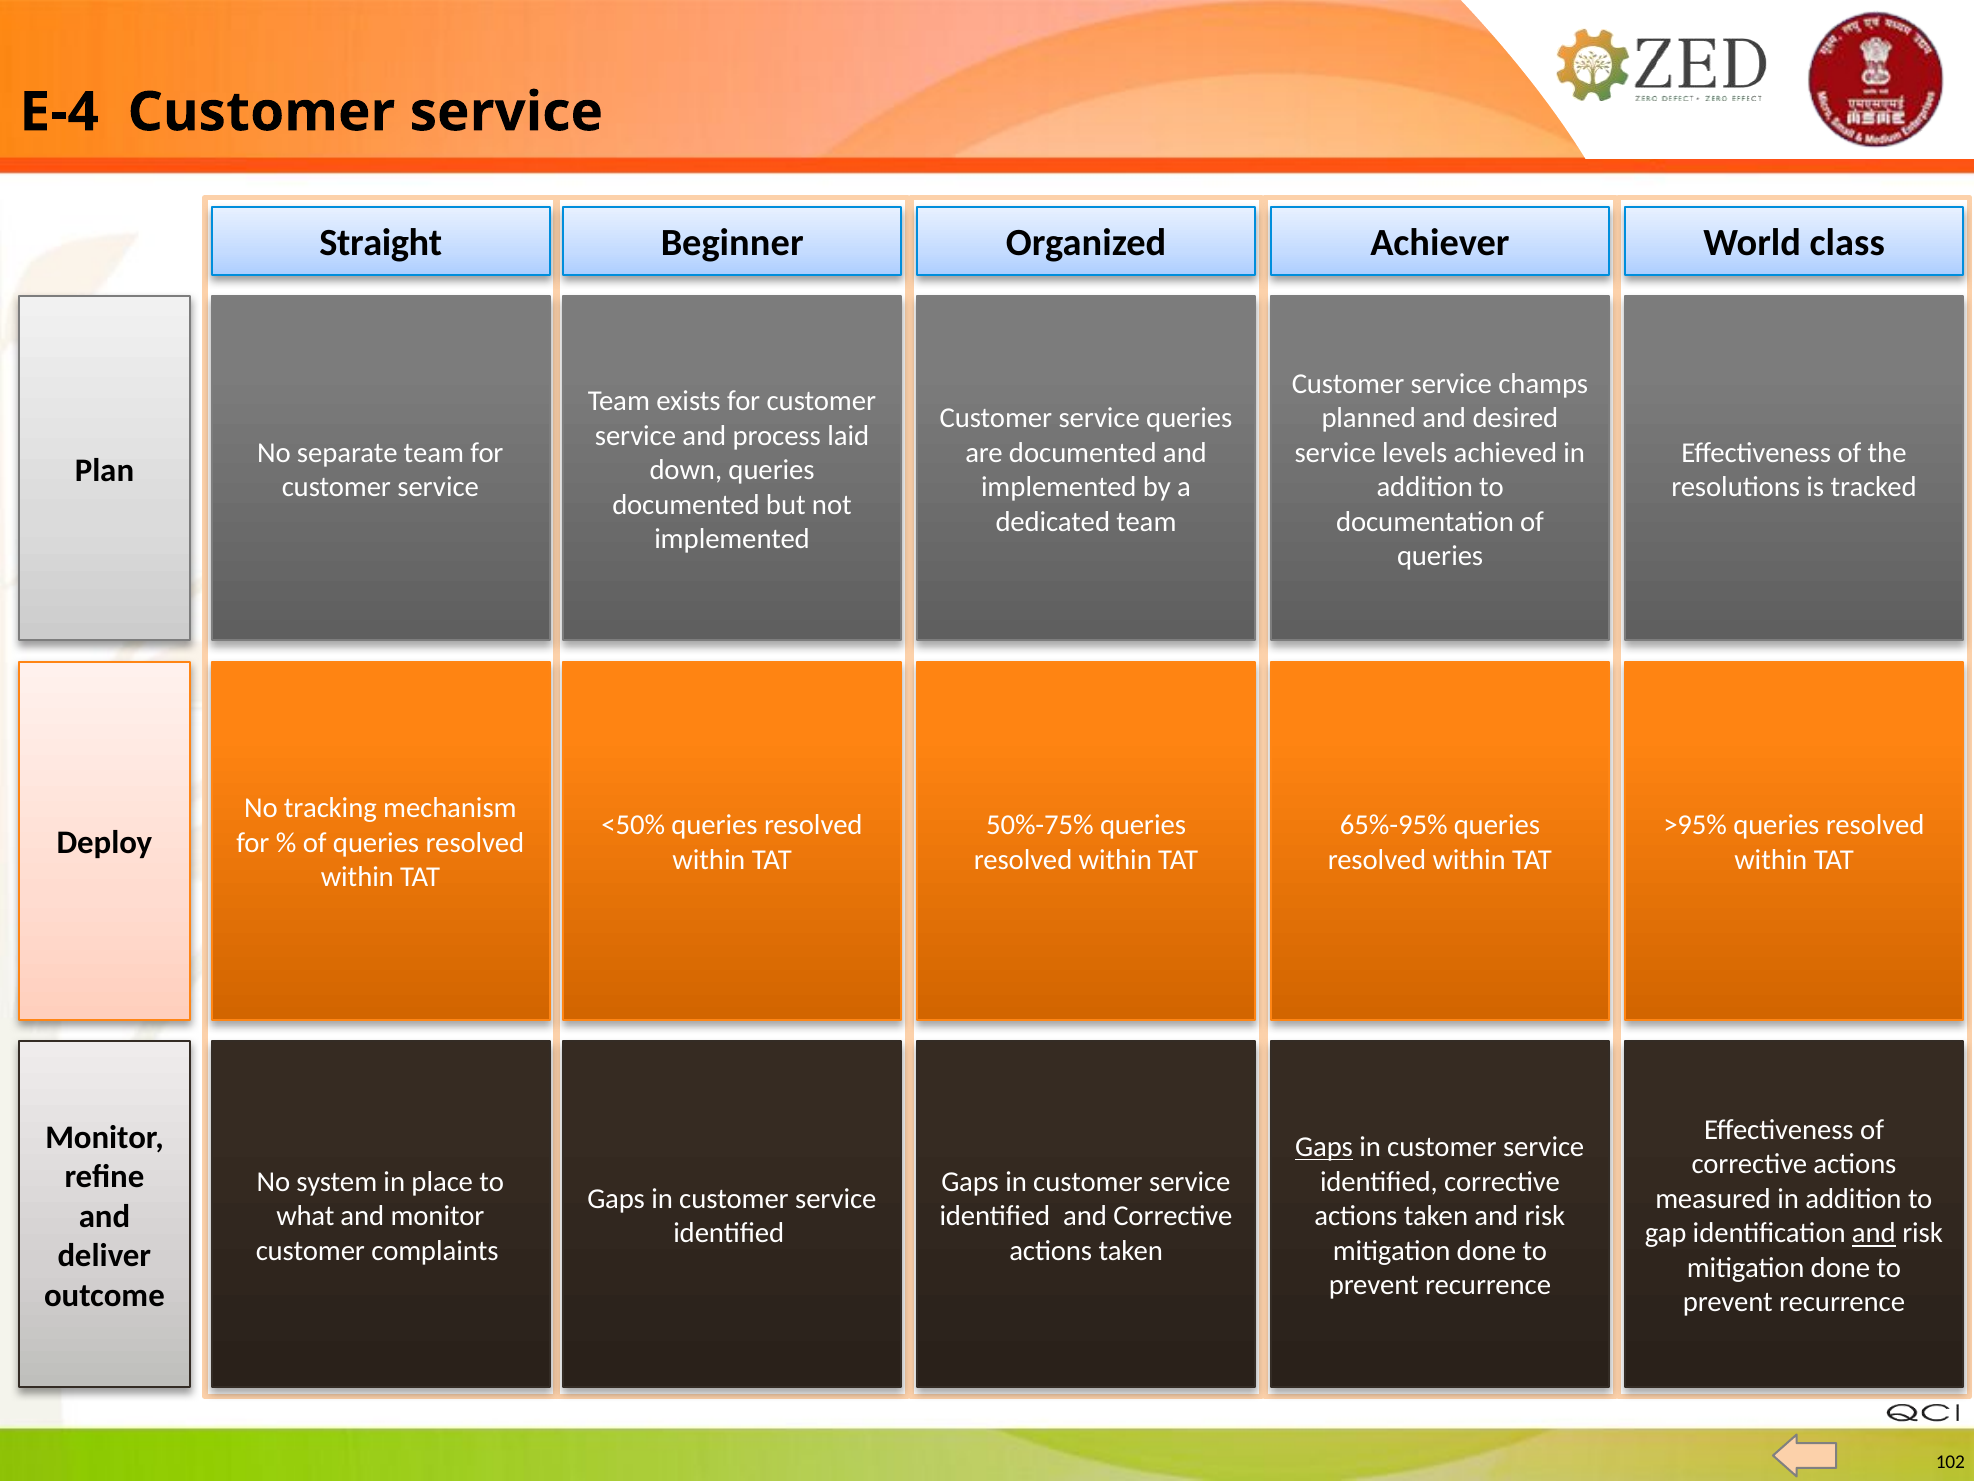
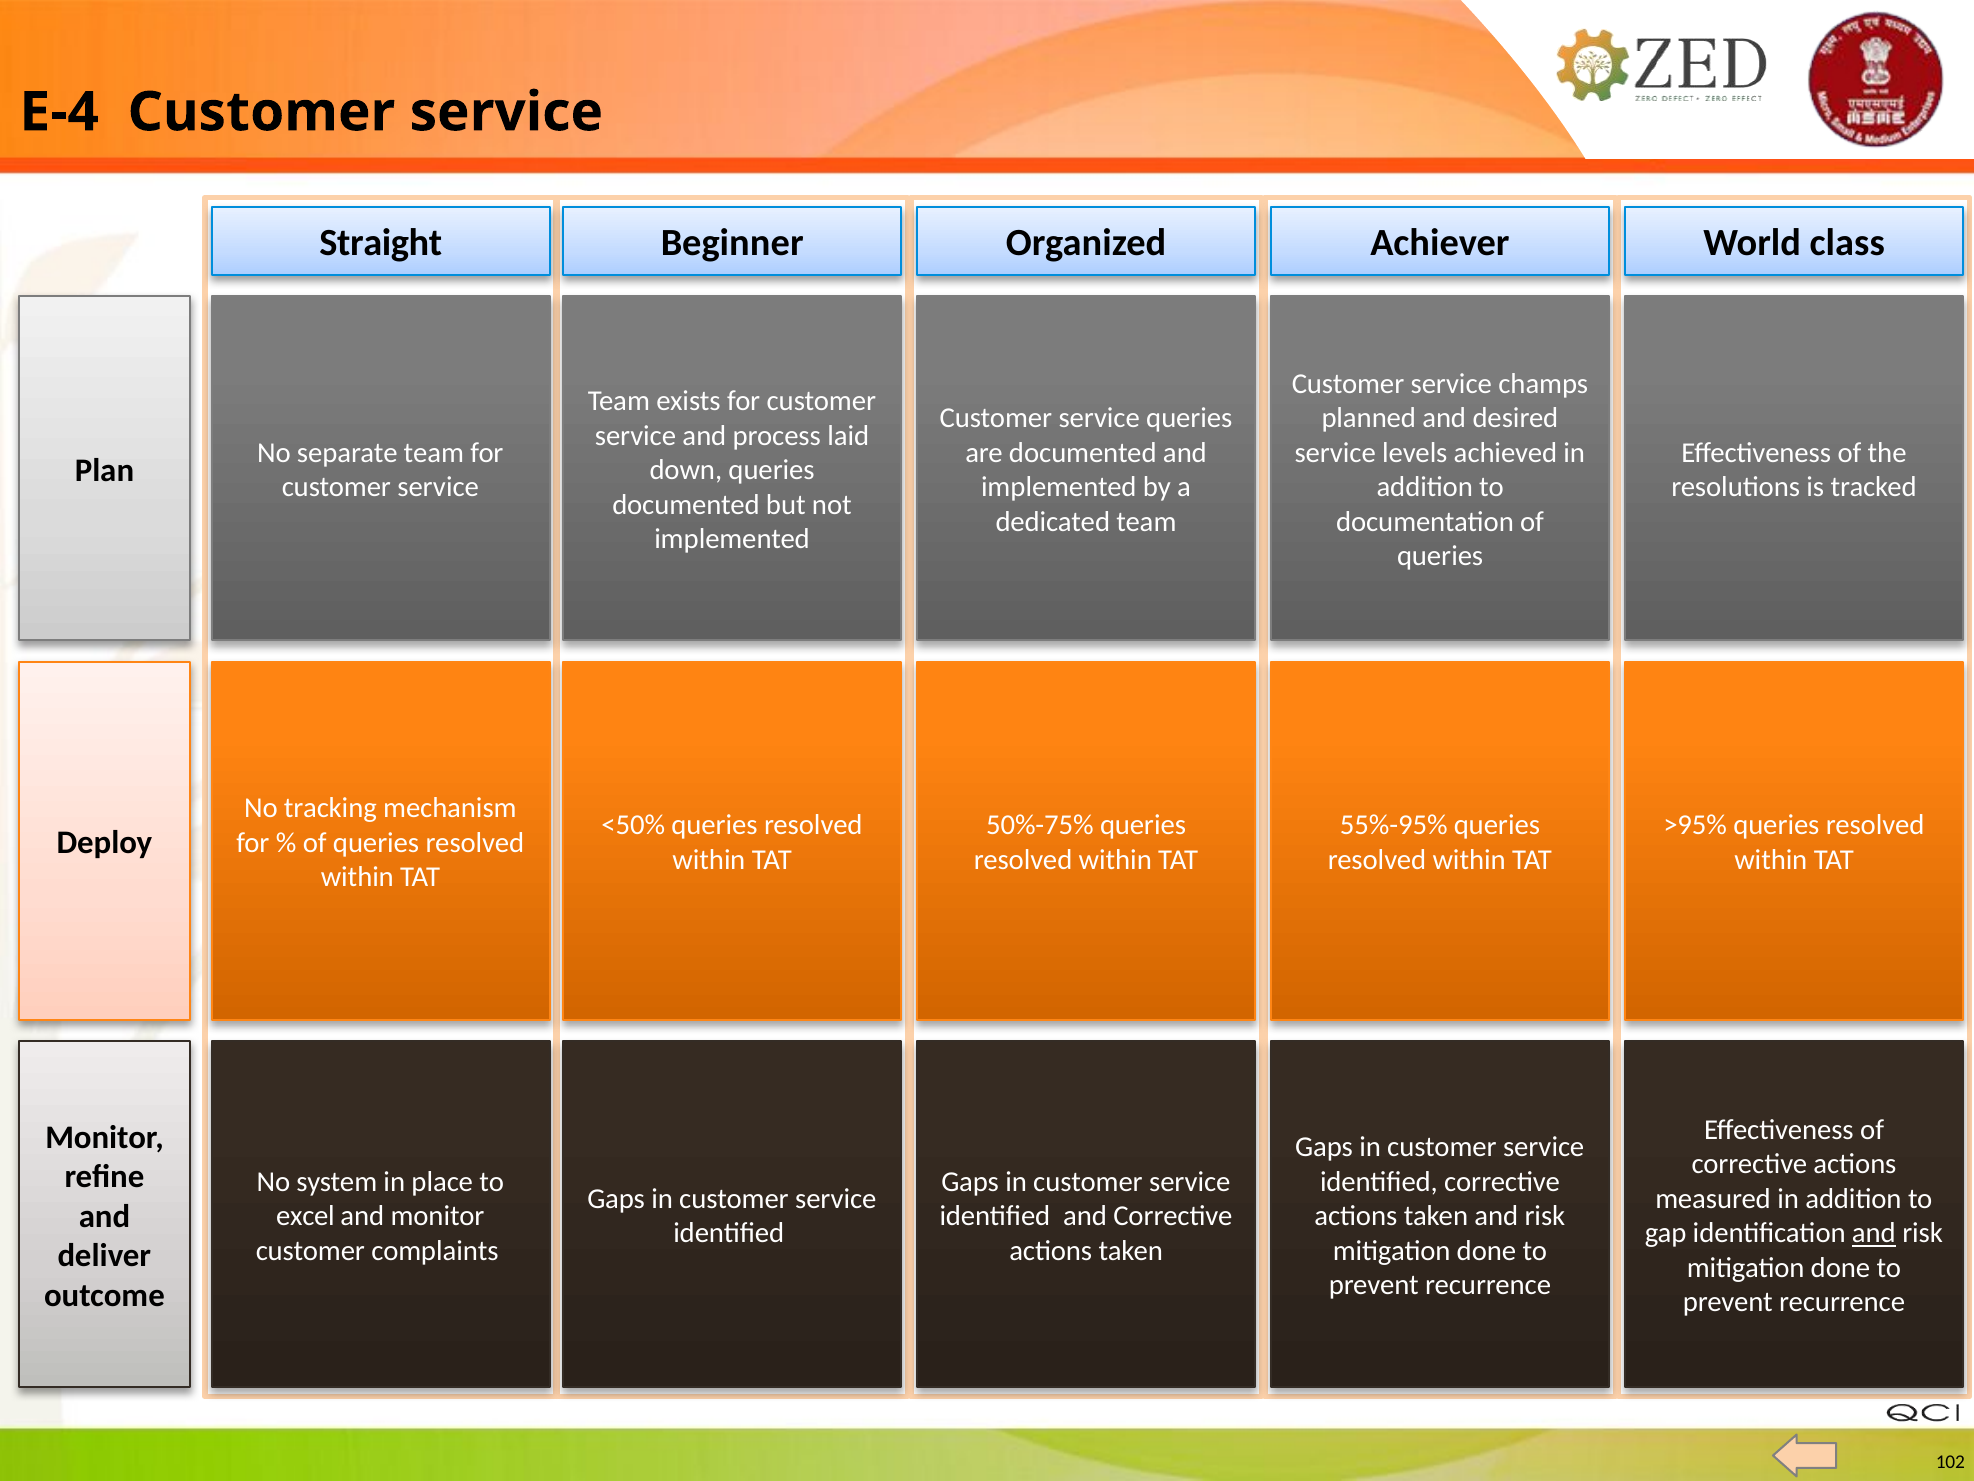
65%-95%: 65%-95% -> 55%-95%
Gaps at (1324, 1147) underline: present -> none
what: what -> excel
